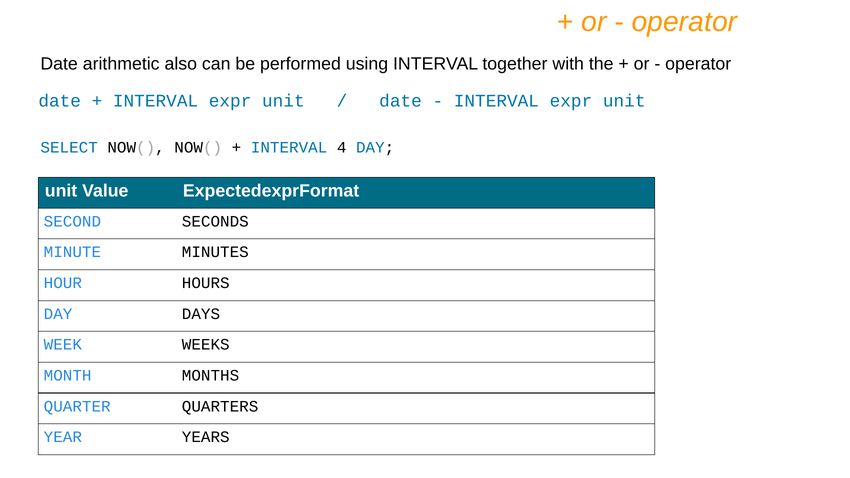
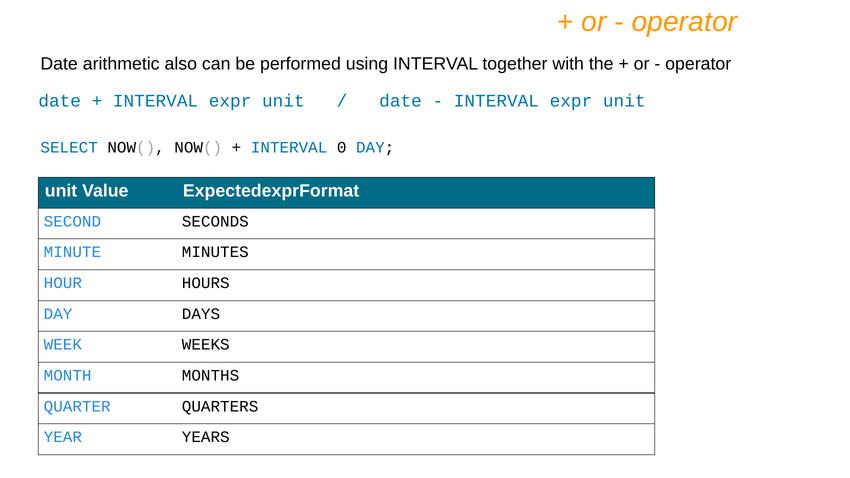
4: 4 -> 0
